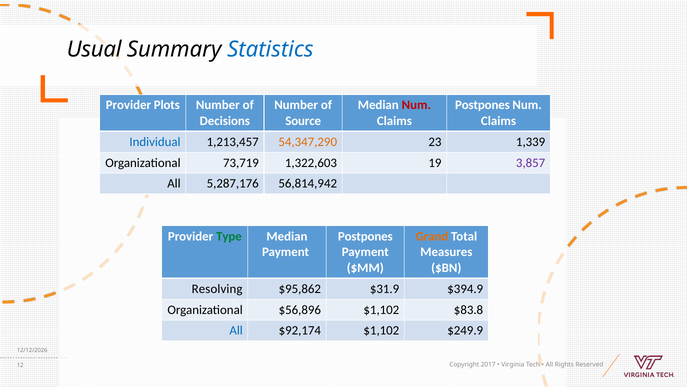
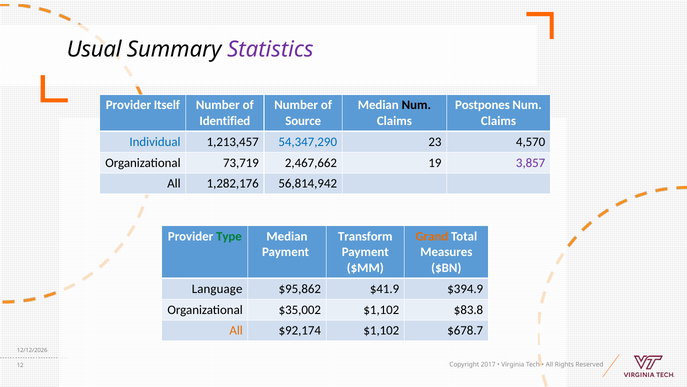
Statistics colour: blue -> purple
Plots: Plots -> Itself
Num at (416, 105) colour: red -> black
Decisions: Decisions -> Identified
54,347,290 colour: orange -> blue
1,339: 1,339 -> 4,570
1,322,603: 1,322,603 -> 2,467,662
5,287,176: 5,287,176 -> 1,282,176
Postpones at (365, 236): Postpones -> Transform
Resolving: Resolving -> Language
$31.9: $31.9 -> $41.9
$56,896: $56,896 -> $35,002
All at (236, 330) colour: blue -> orange
$249.9: $249.9 -> $678.7
